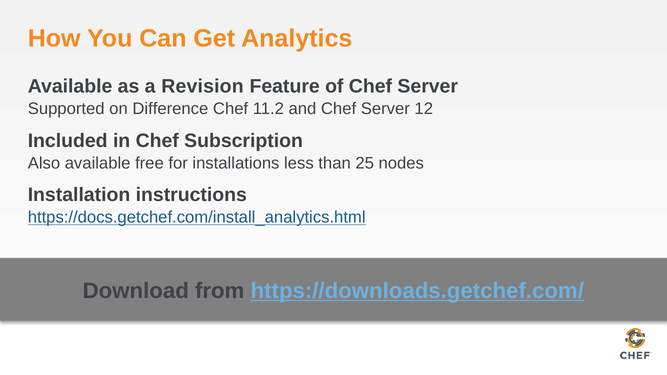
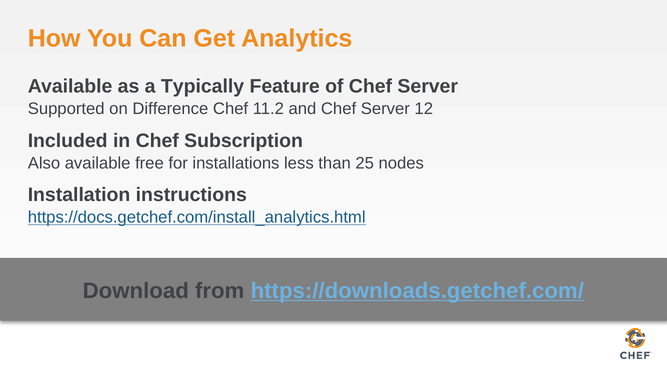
Revision: Revision -> Typically
